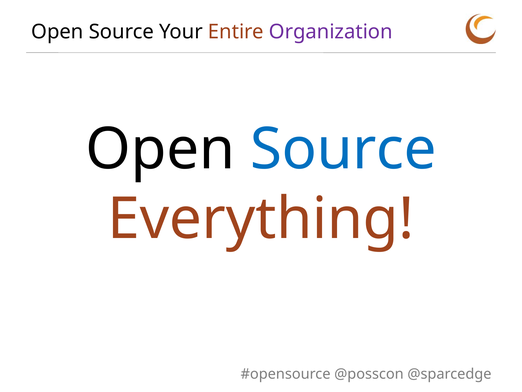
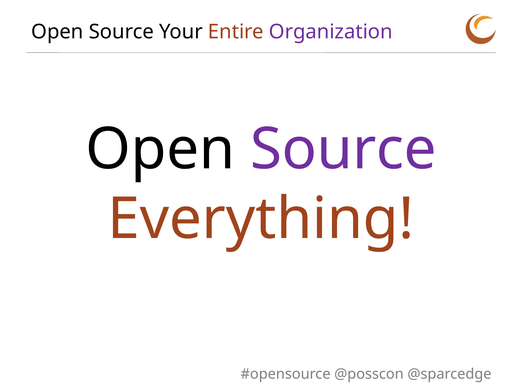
Source at (343, 149) colour: blue -> purple
